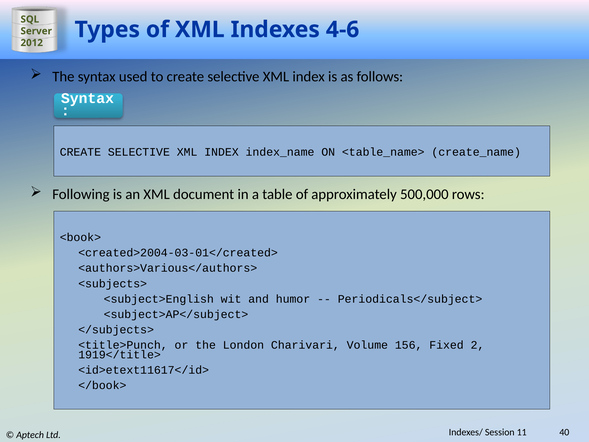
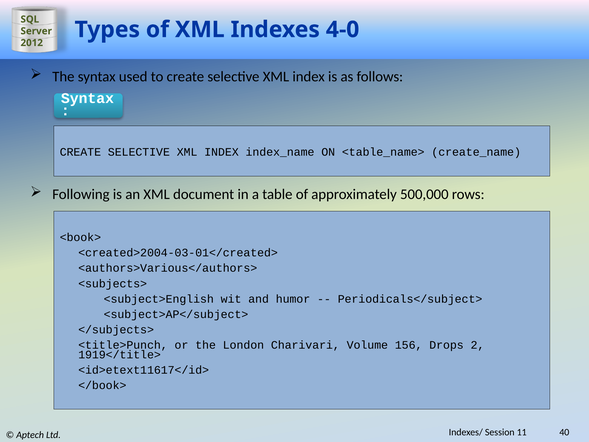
4-6: 4-6 -> 4-0
Fixed: Fixed -> Drops
